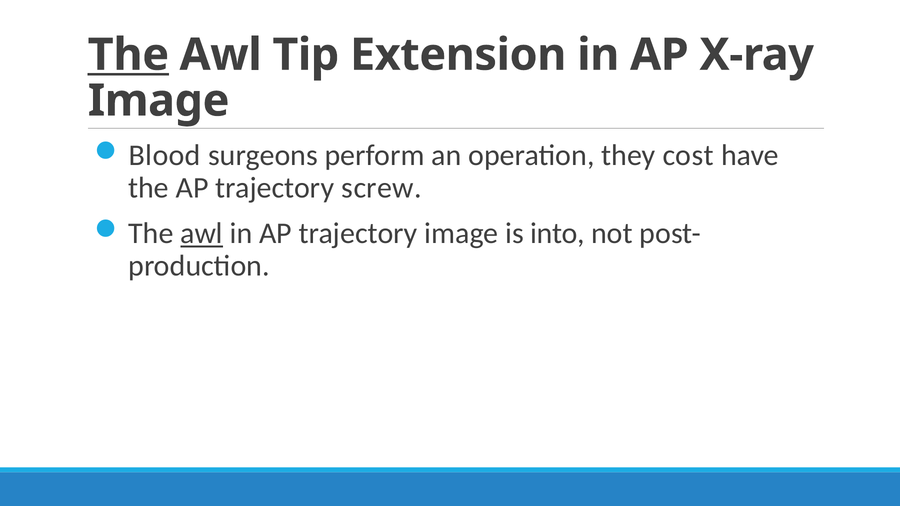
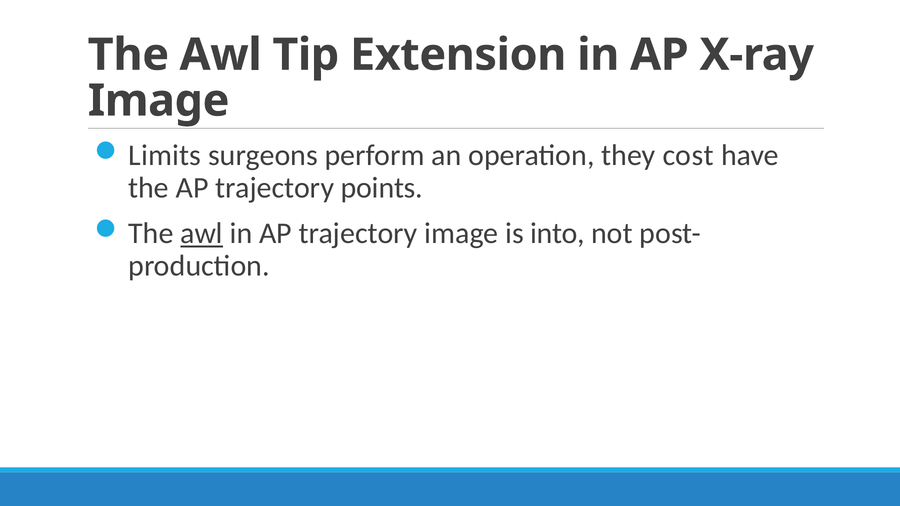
The at (128, 55) underline: present -> none
Blood: Blood -> Limits
screw: screw -> points
